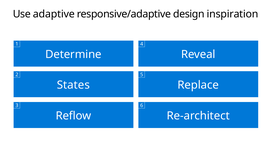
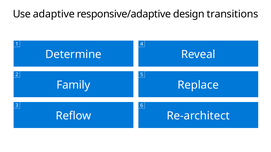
inspiration: inspiration -> transitions
States: States -> Family
